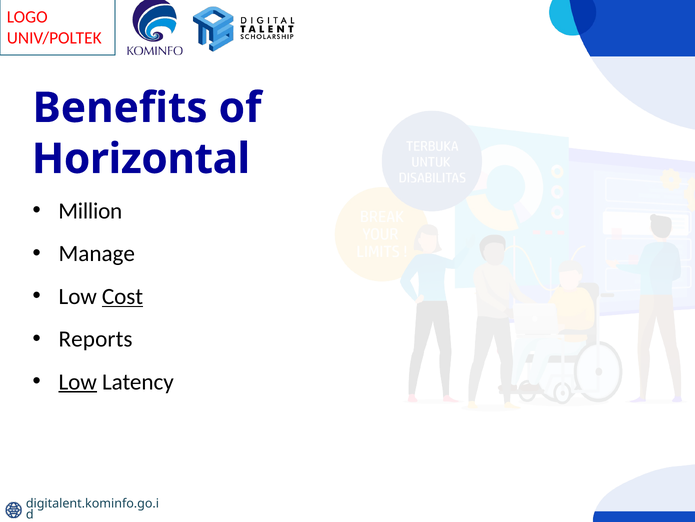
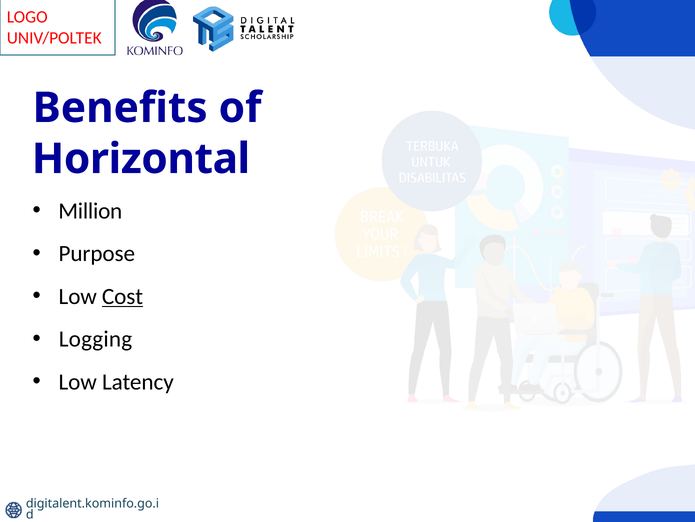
Manage: Manage -> Purpose
Reports: Reports -> Logging
Low at (78, 381) underline: present -> none
